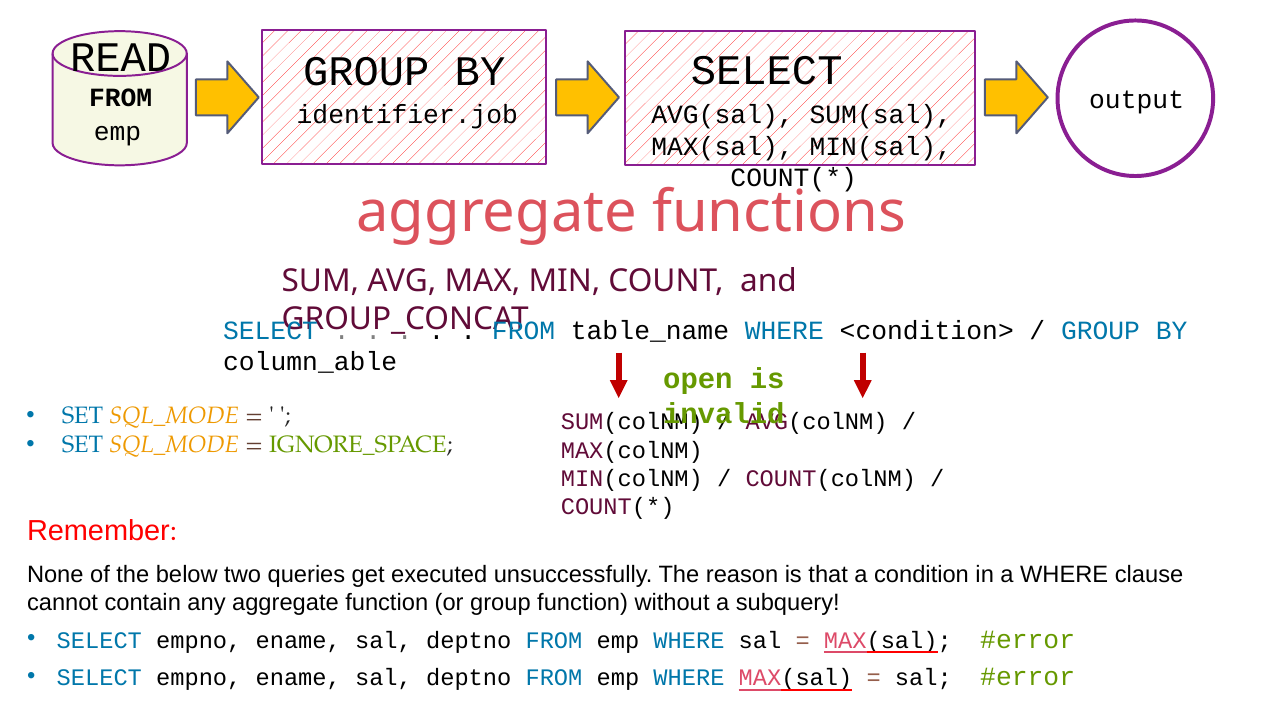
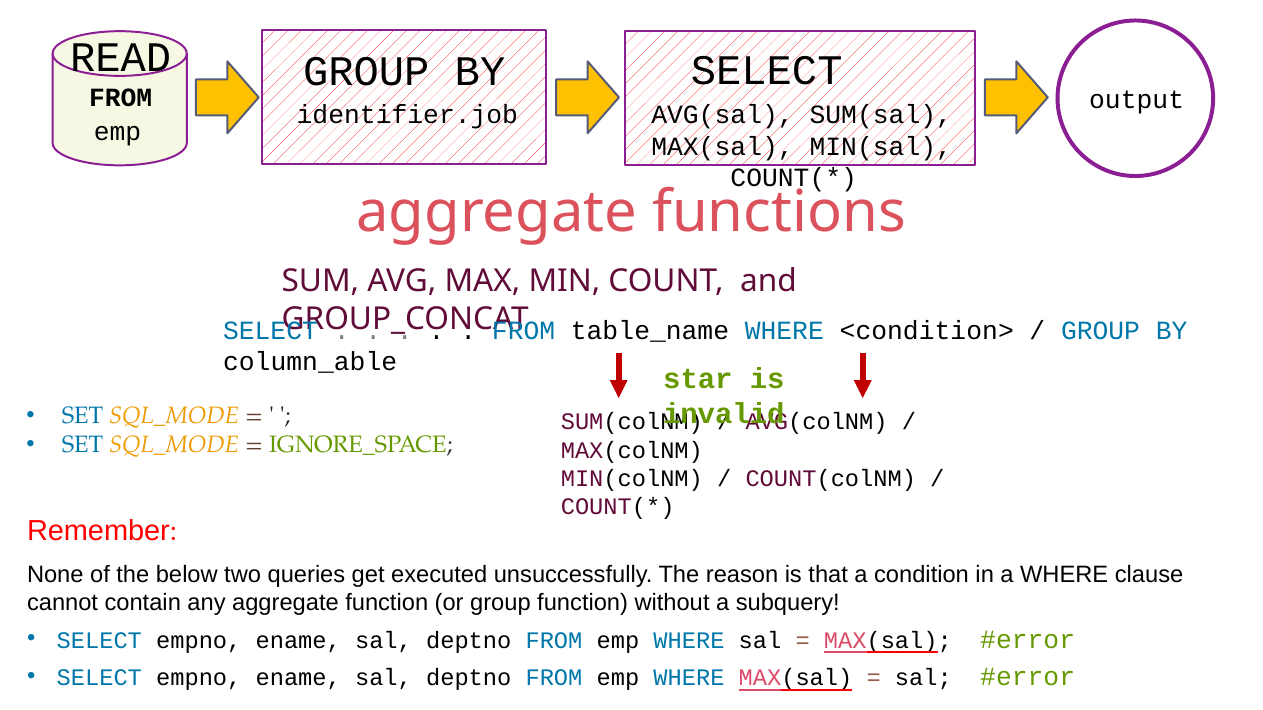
open: open -> star
